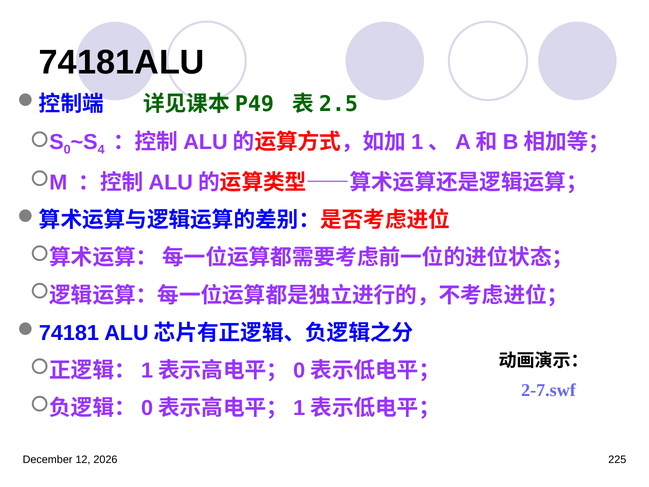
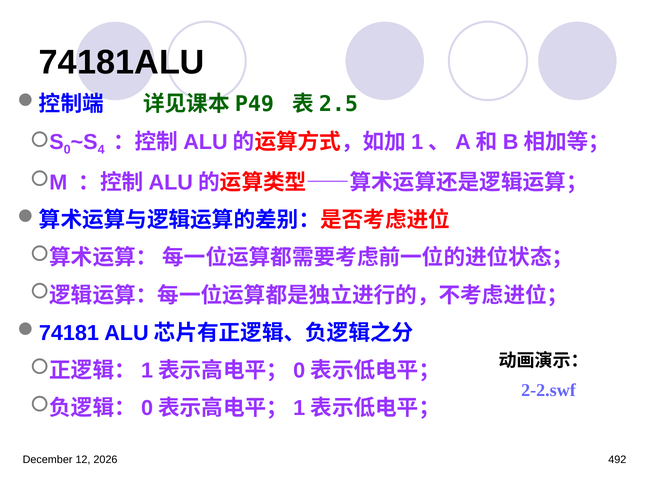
2-7.swf: 2-7.swf -> 2-2.swf
225: 225 -> 492
